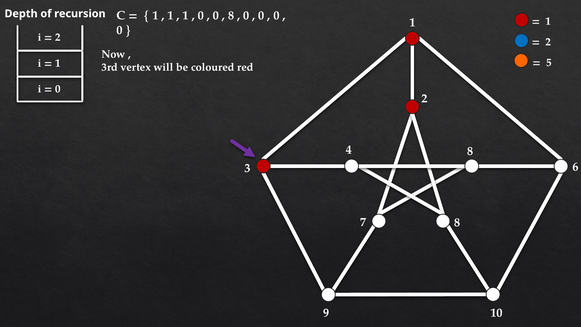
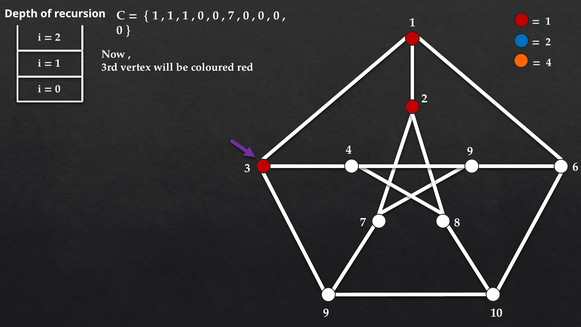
8 at (231, 16): 8 -> 7
5 at (549, 62): 5 -> 4
4 8: 8 -> 9
